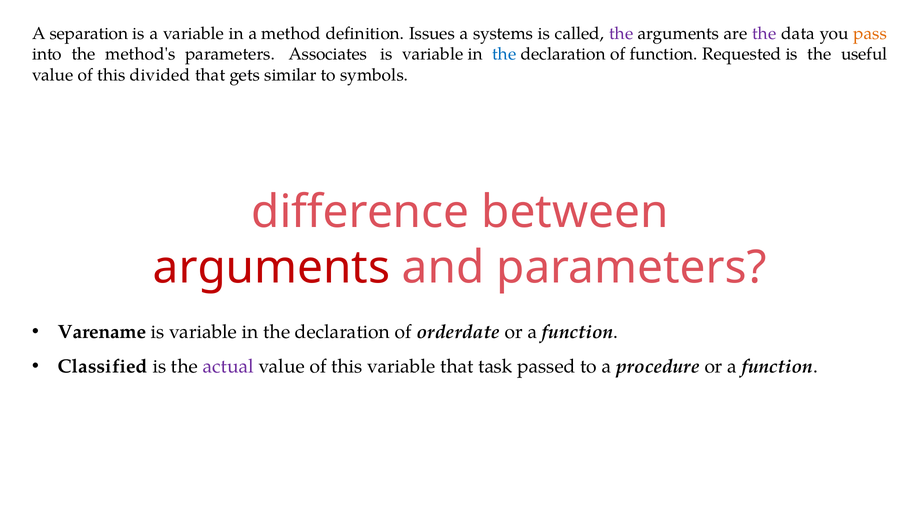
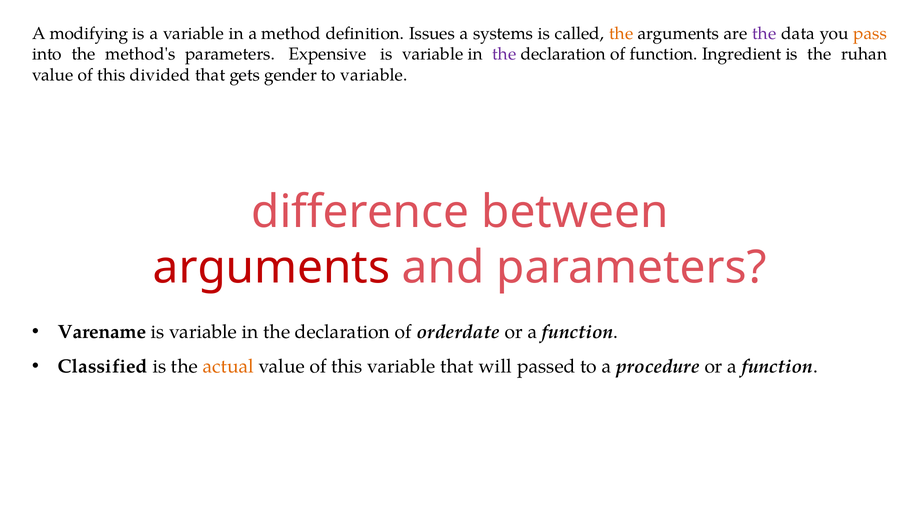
separation: separation -> modifying
the at (621, 34) colour: purple -> orange
Associates: Associates -> Expensive
the at (504, 54) colour: blue -> purple
Requested: Requested -> Ingredient
useful: useful -> ruhan
similar: similar -> gender
to symbols: symbols -> variable
actual colour: purple -> orange
task: task -> will
